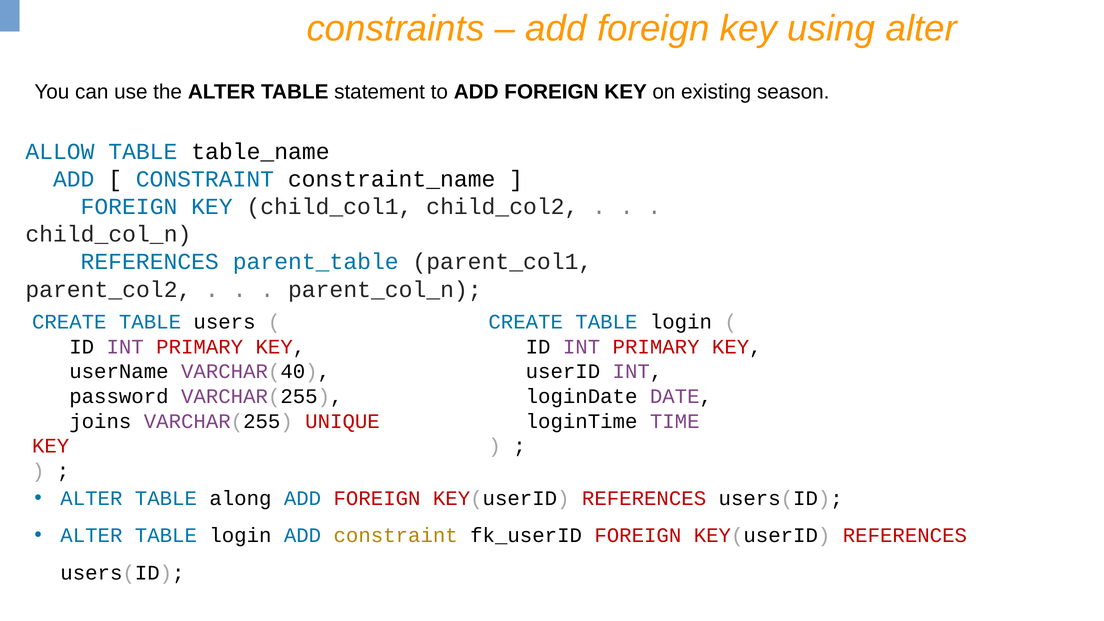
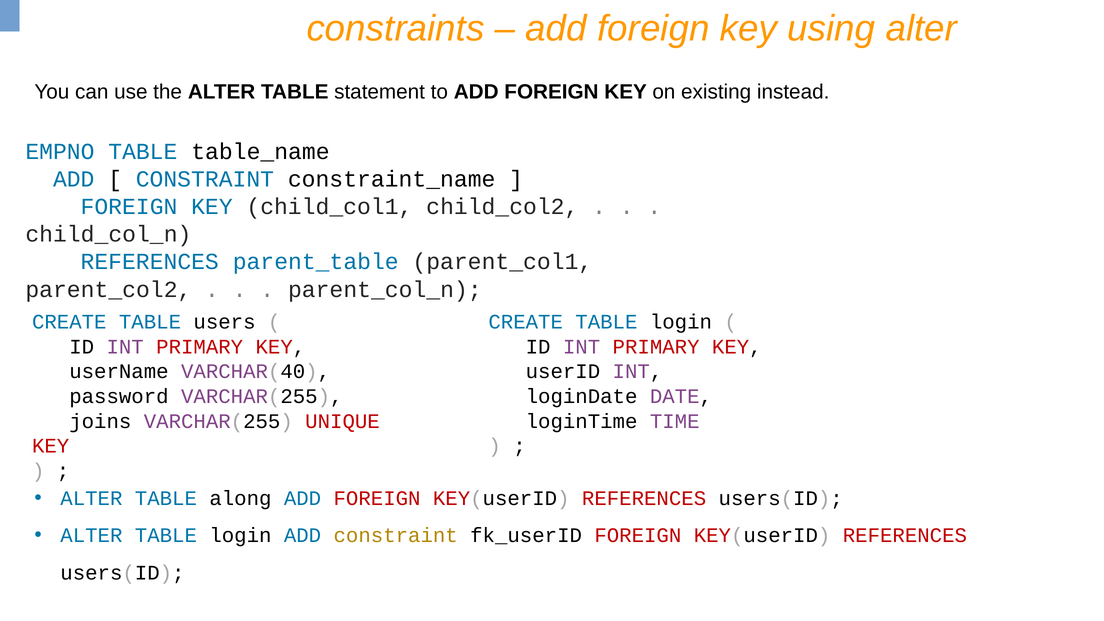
season: season -> instead
ALLOW: ALLOW -> EMPNO
